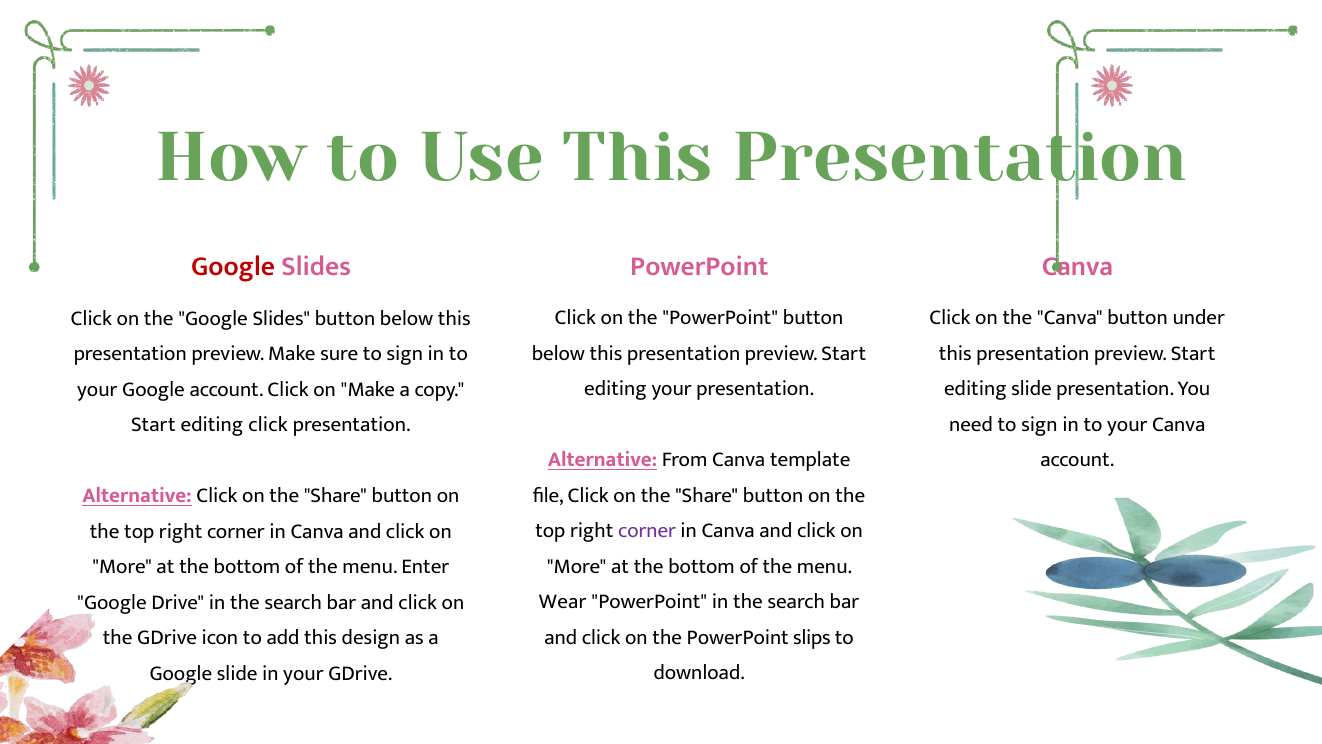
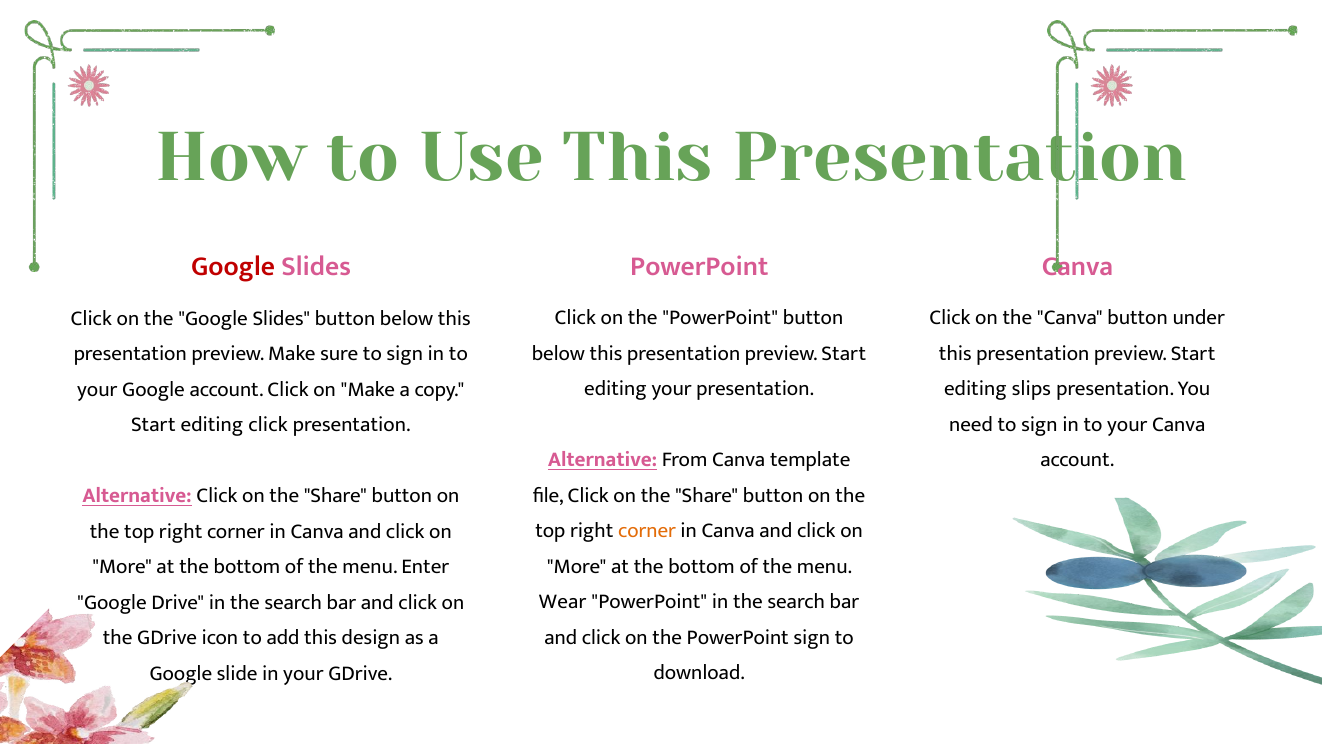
editing slide: slide -> slips
corner at (647, 531) colour: purple -> orange
PowerPoint slips: slips -> sign
